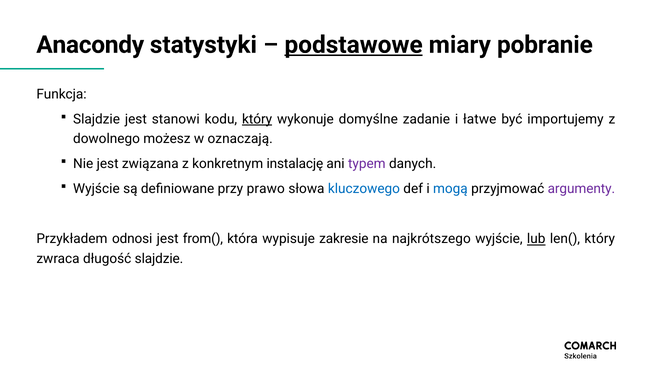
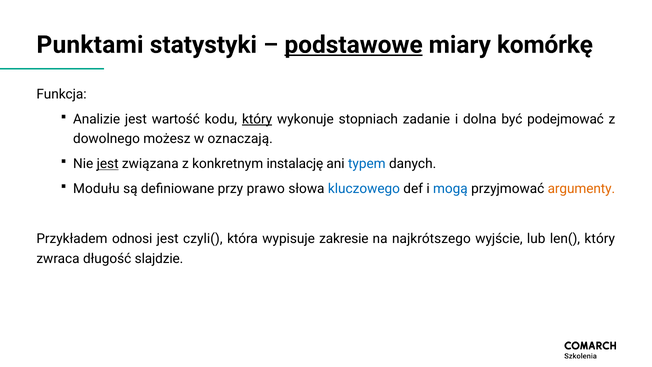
Anacondy: Anacondy -> Punktami
pobranie: pobranie -> komórkę
Slajdzie at (97, 119): Slajdzie -> Analizie
stanowi: stanowi -> wartość
domyślne: domyślne -> stopniach
łatwe: łatwe -> dolna
importujemy: importujemy -> podejmować
jest at (108, 164) underline: none -> present
typem colour: purple -> blue
Wyjście at (96, 189): Wyjście -> Modułu
argumenty colour: purple -> orange
from(: from( -> czyli(
lub underline: present -> none
